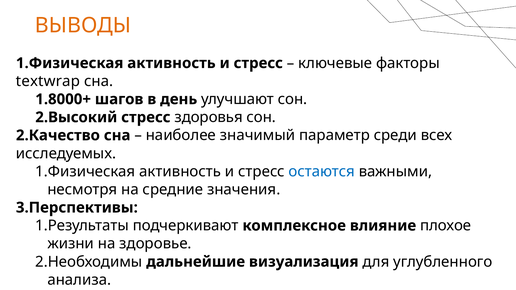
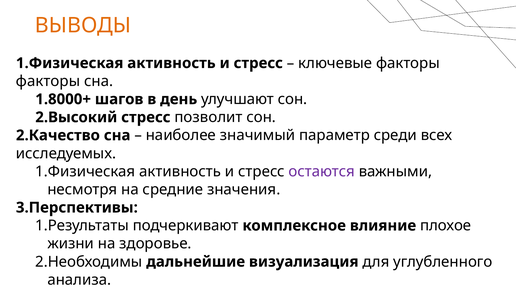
textwrap at (48, 81): textwrap -> факторы
здоровья: здоровья -> позволит
остаются colour: blue -> purple
